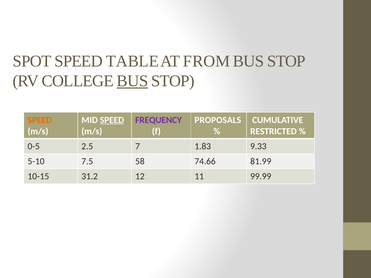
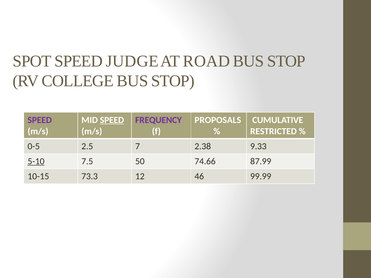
TABLE: TABLE -> JUDGE
FROM: FROM -> ROAD
BUS at (132, 81) underline: present -> none
SPEED at (40, 120) colour: orange -> purple
1.83: 1.83 -> 2.38
5-10 underline: none -> present
58: 58 -> 50
81.99: 81.99 -> 87.99
31.2: 31.2 -> 73.3
11: 11 -> 46
